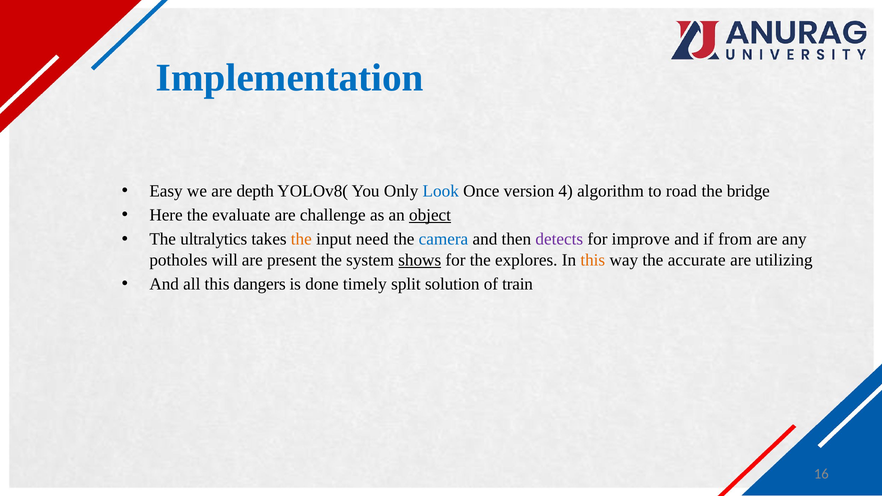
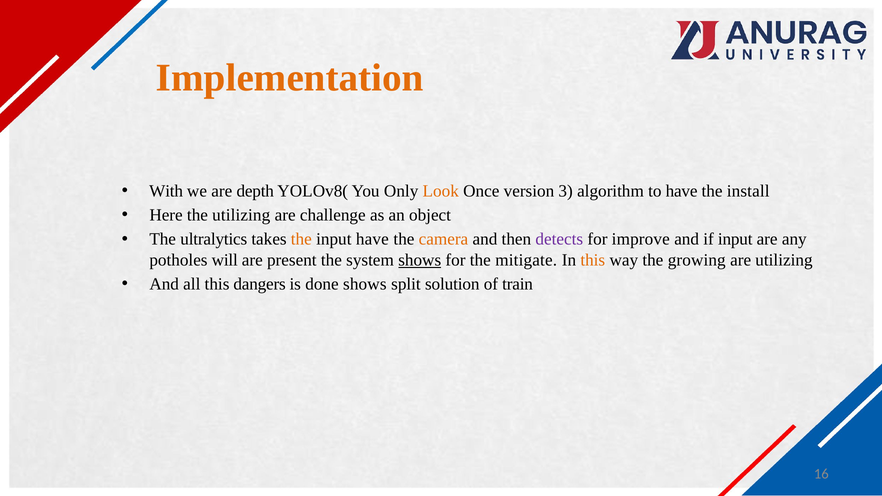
Implementation colour: blue -> orange
Easy: Easy -> With
Look colour: blue -> orange
4: 4 -> 3
to road: road -> have
bridge: bridge -> install
the evaluate: evaluate -> utilizing
object underline: present -> none
input need: need -> have
camera colour: blue -> orange
if from: from -> input
explores: explores -> mitigate
accurate: accurate -> growing
done timely: timely -> shows
